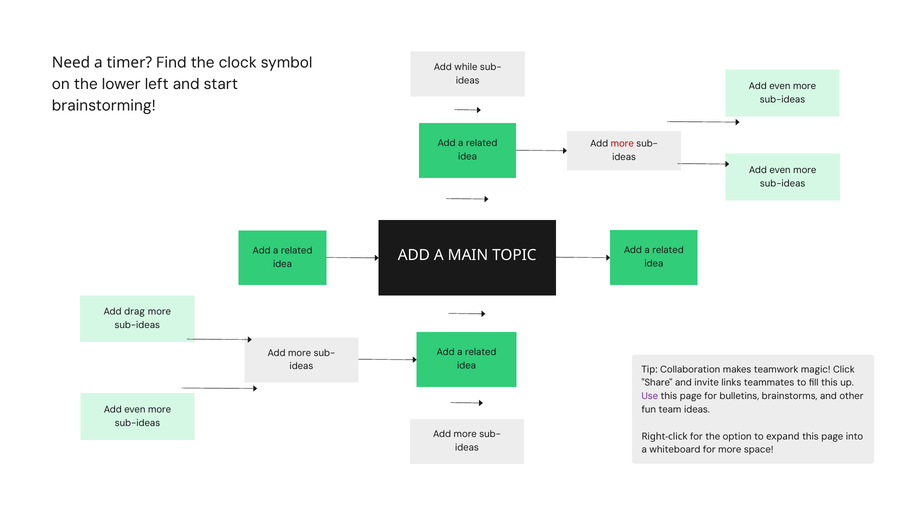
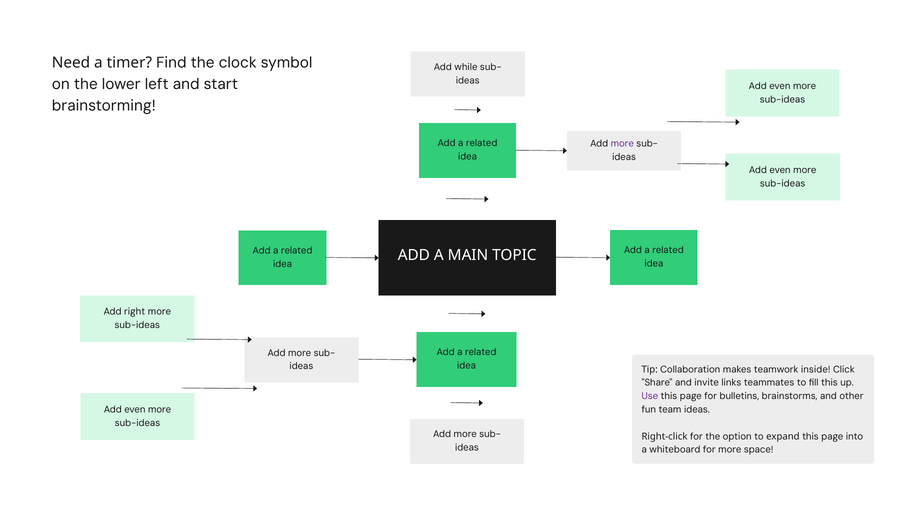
more at (622, 144) colour: red -> purple
drag: drag -> right
magic: magic -> inside
